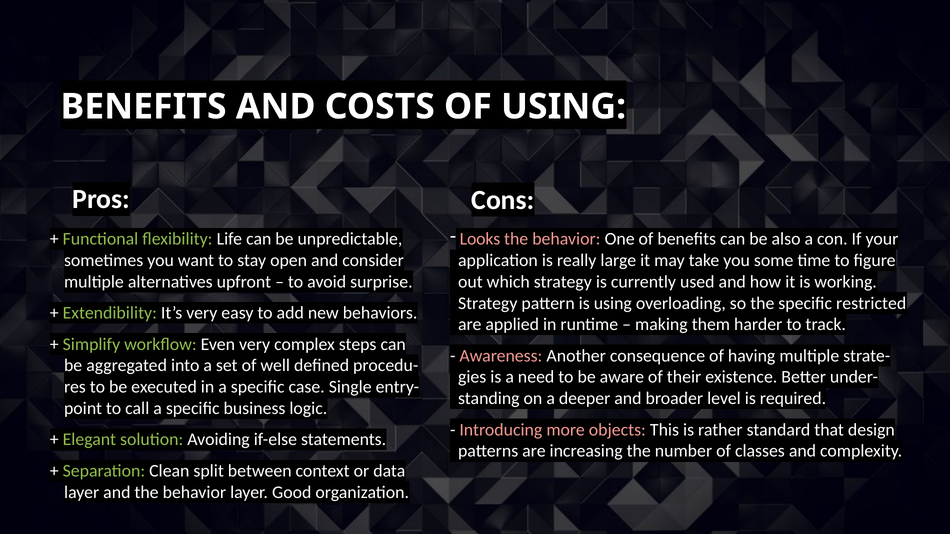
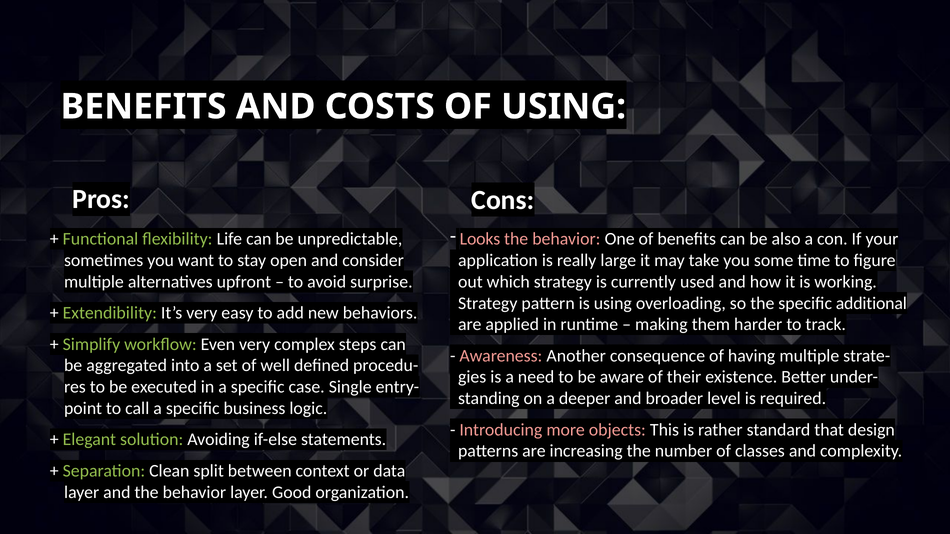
restricted: restricted -> additional
